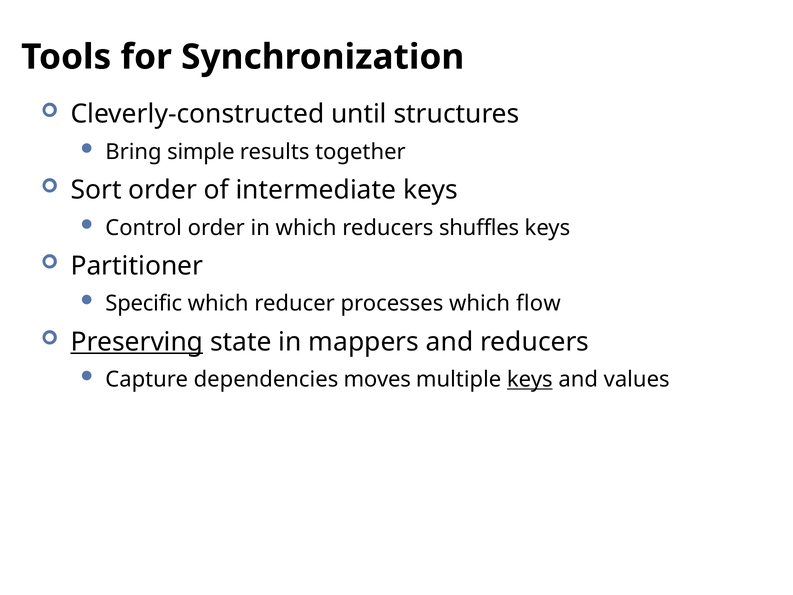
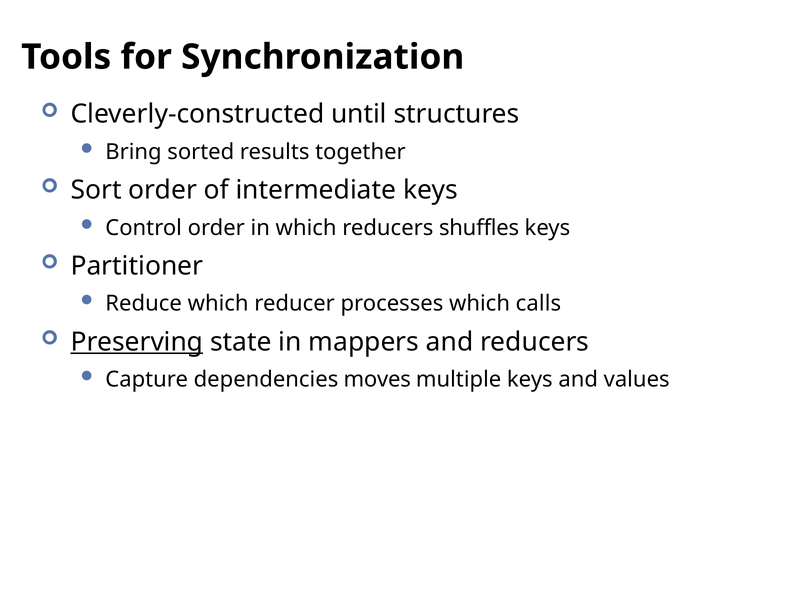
simple: simple -> sorted
Specific: Specific -> Reduce
flow: flow -> calls
keys at (530, 379) underline: present -> none
